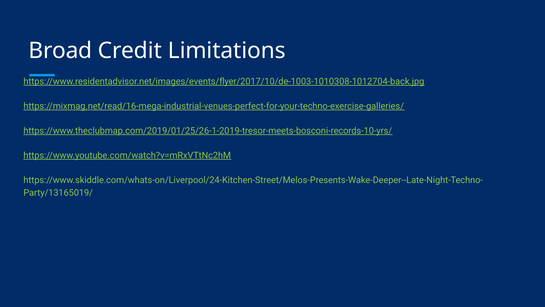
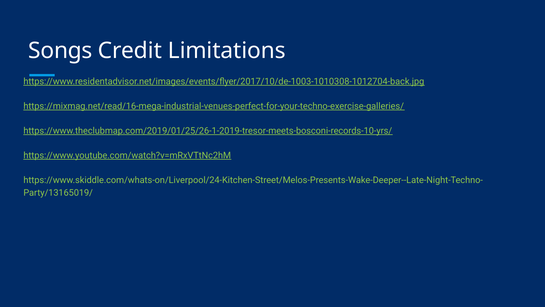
Broad: Broad -> Songs
